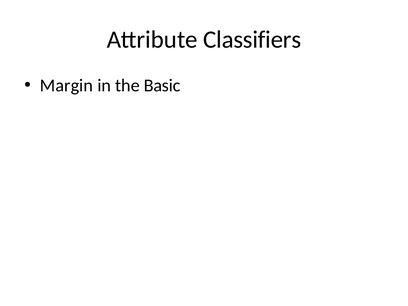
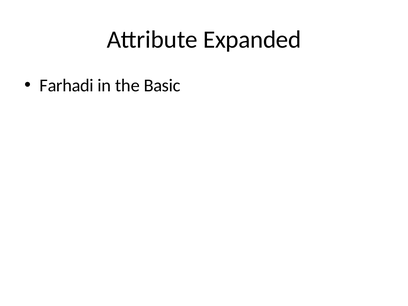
Classifiers: Classifiers -> Expanded
Margin: Margin -> Farhadi
